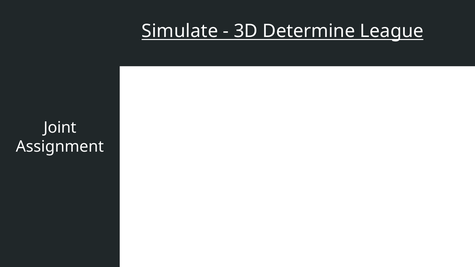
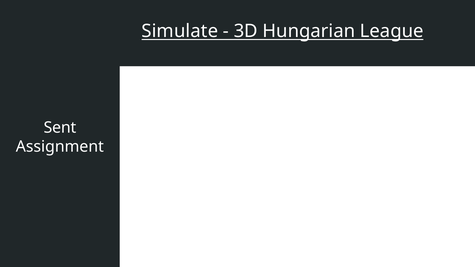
Determine: Determine -> Hungarian
Joint: Joint -> Sent
